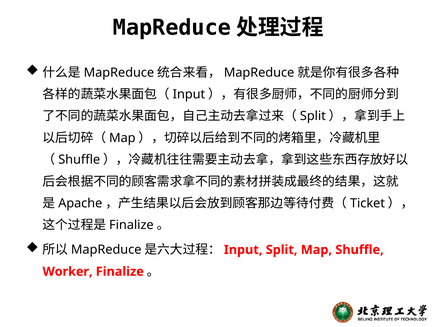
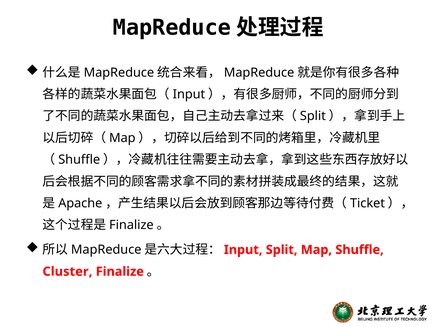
Worker: Worker -> Cluster
